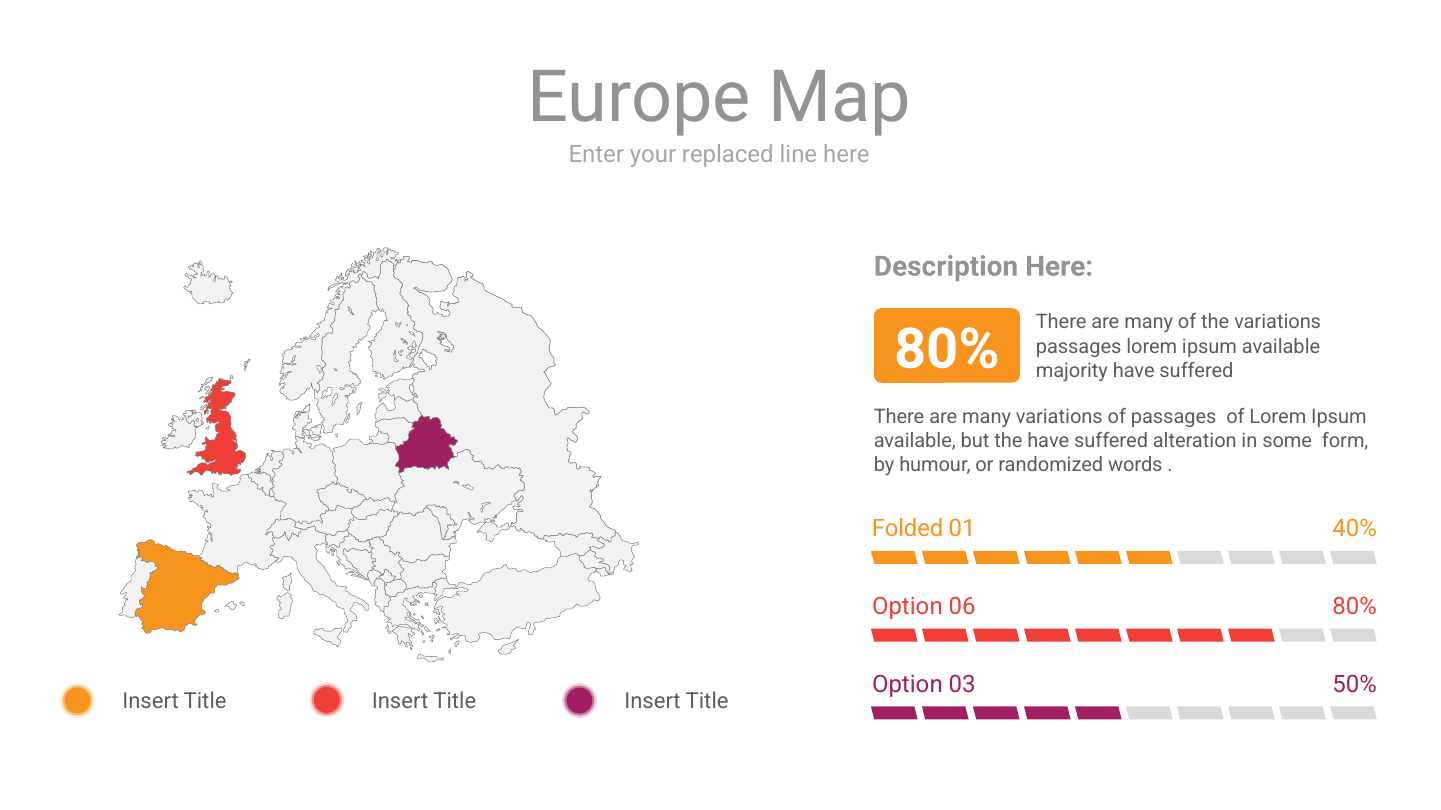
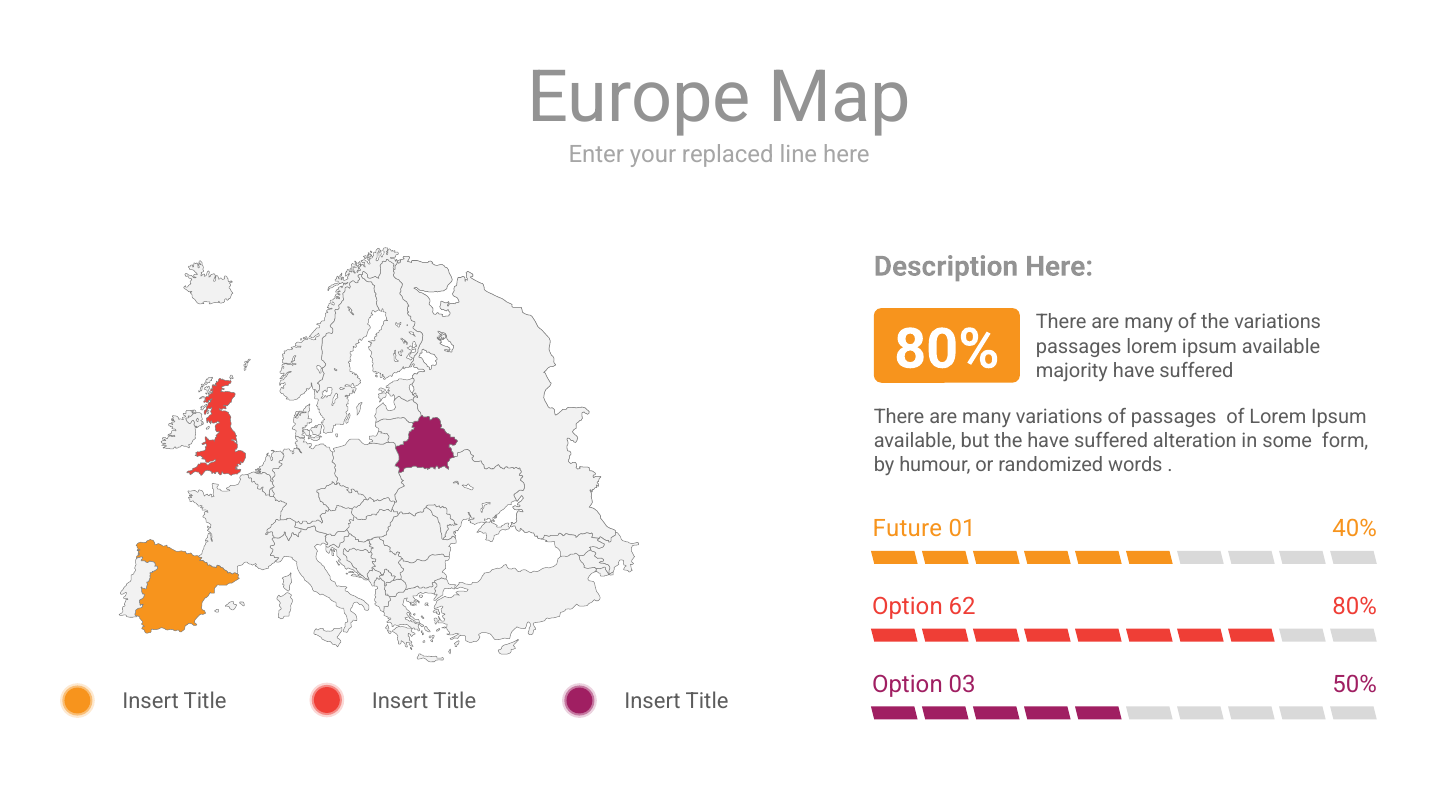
Folded: Folded -> Future
06: 06 -> 62
